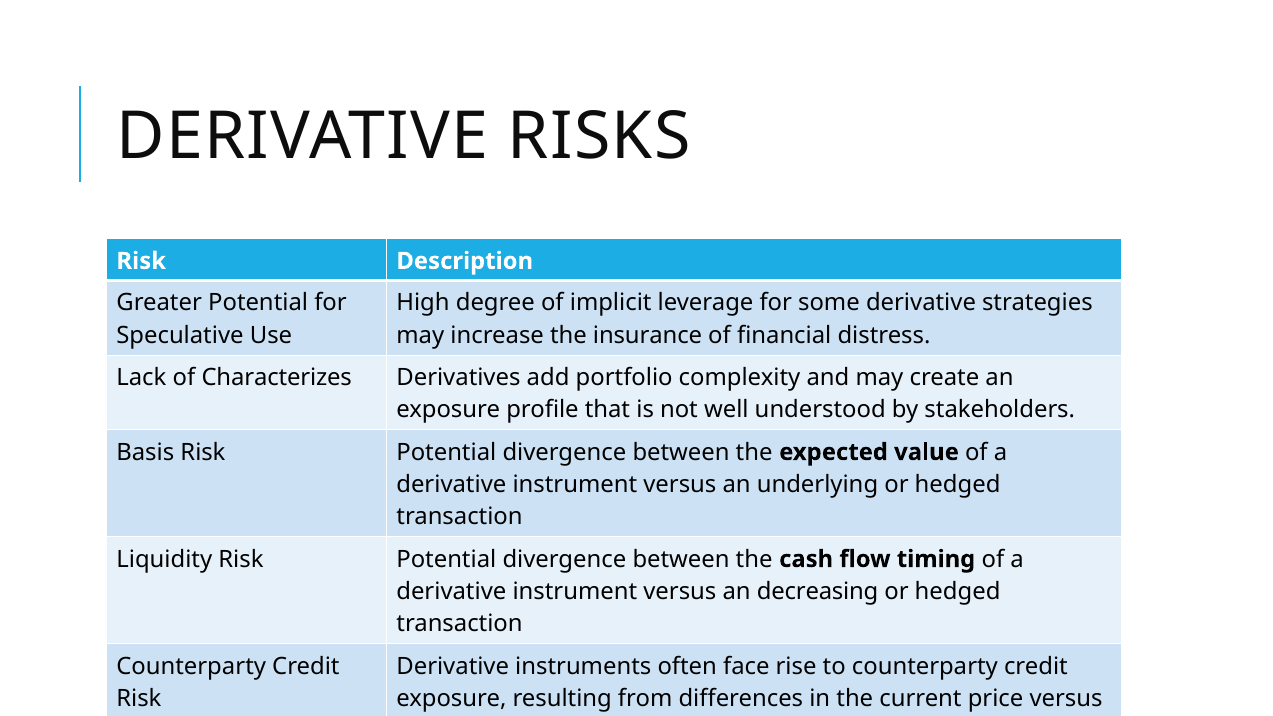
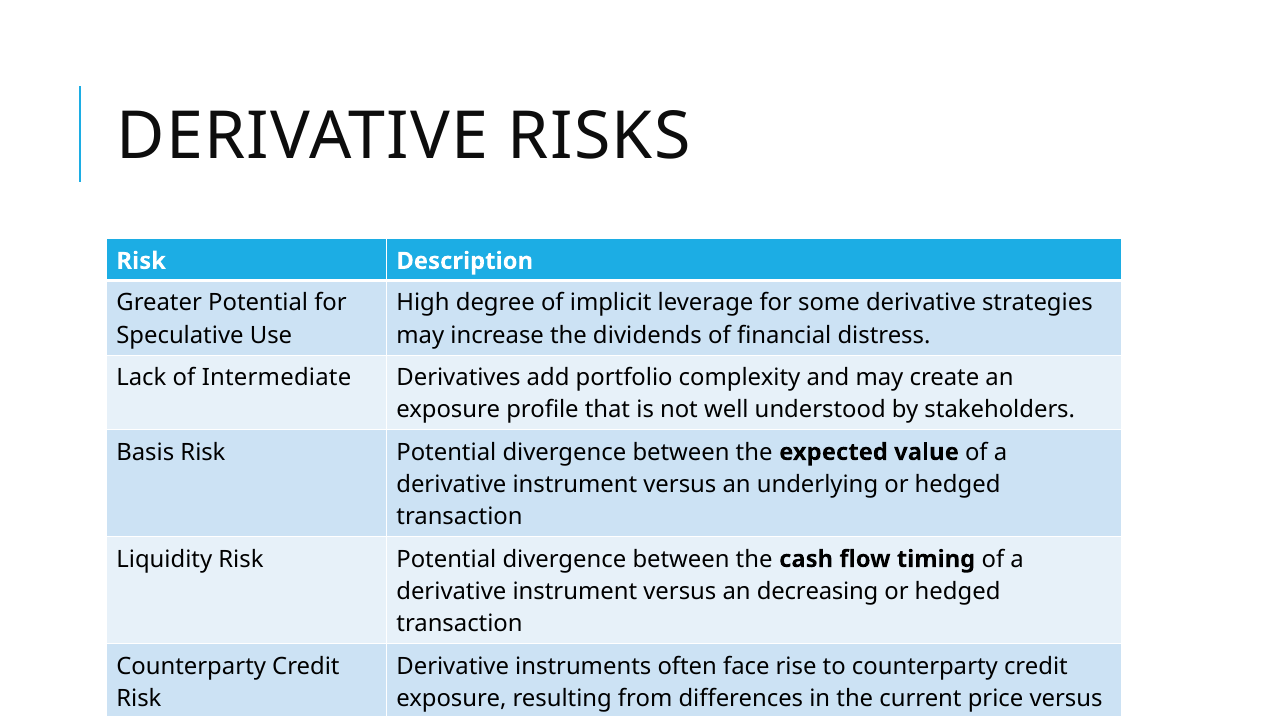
insurance: insurance -> dividends
Characterizes: Characterizes -> Intermediate
